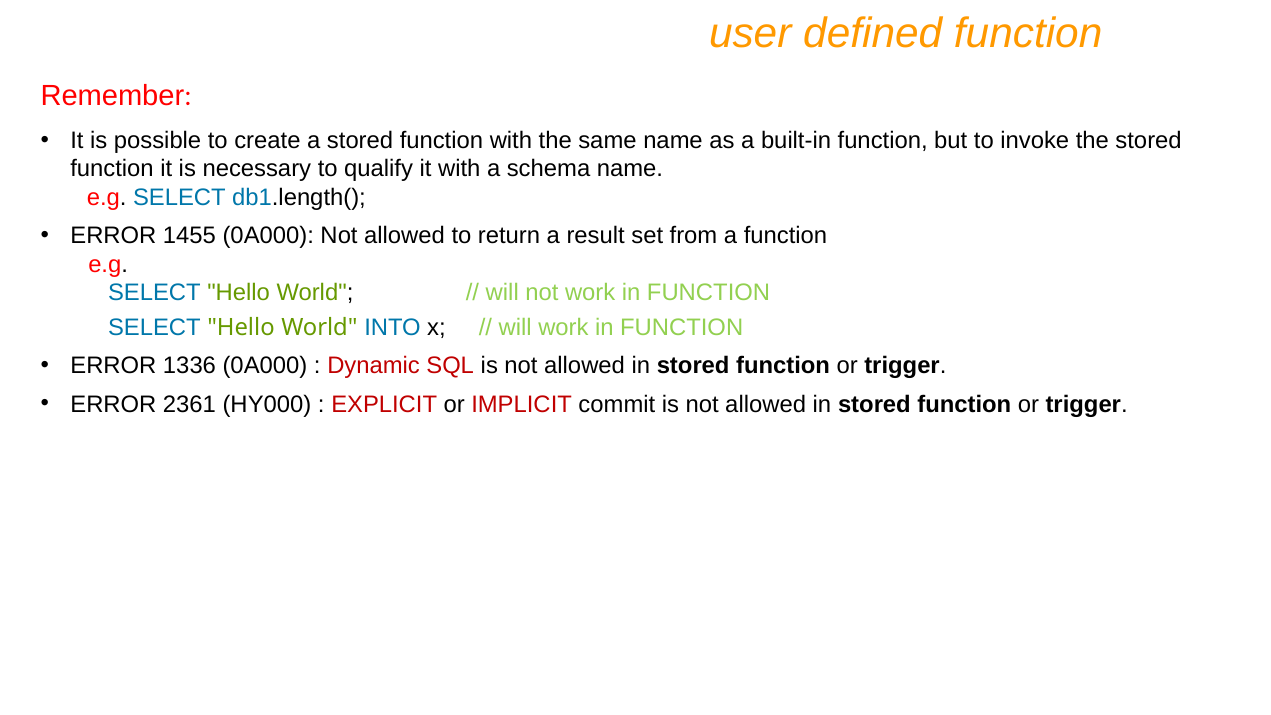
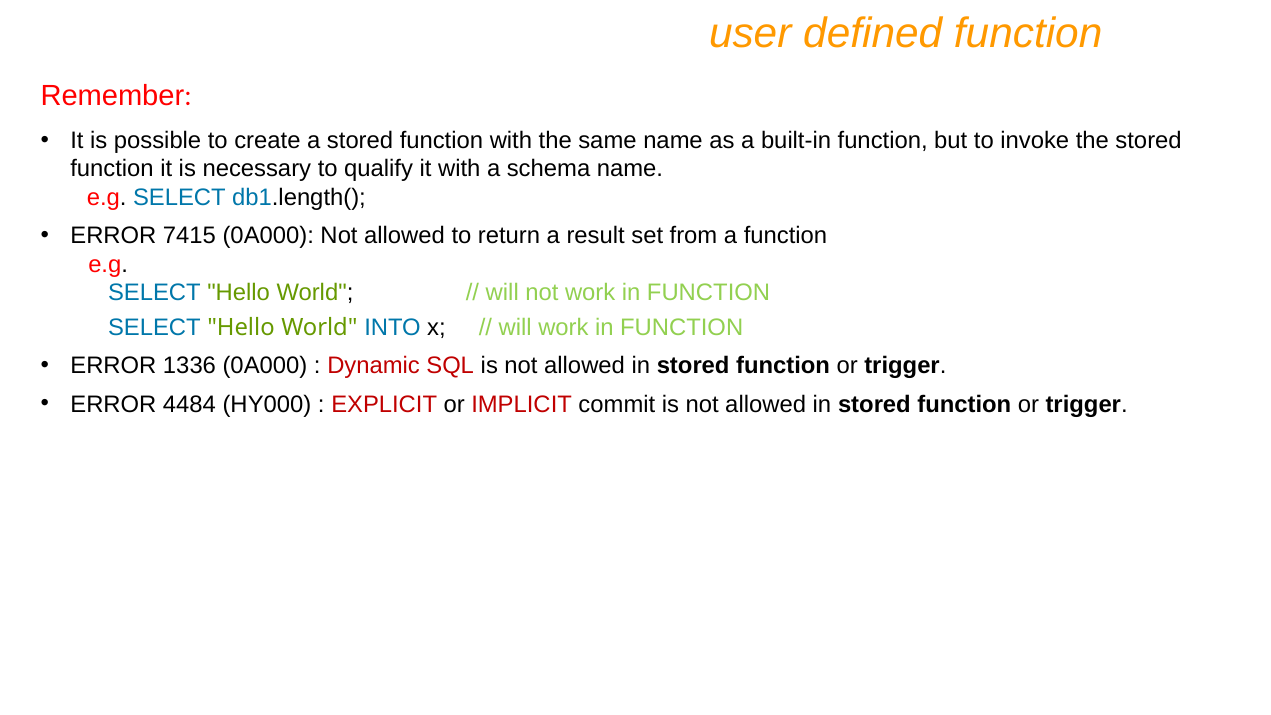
1455: 1455 -> 7415
2361: 2361 -> 4484
